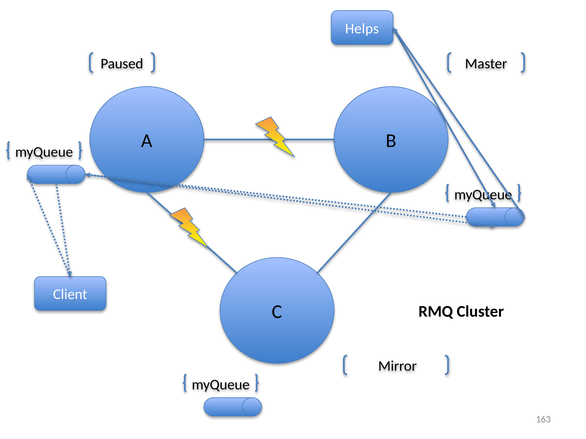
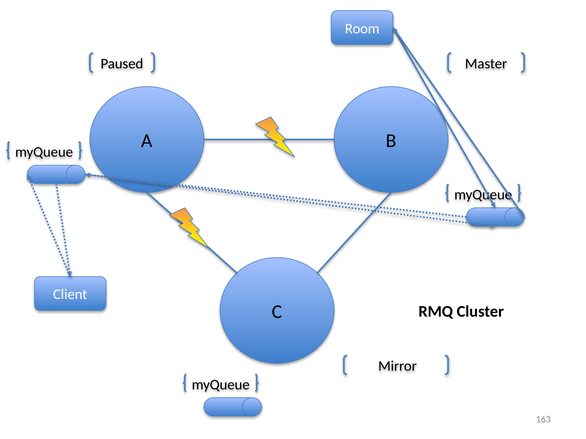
Helps: Helps -> Room
